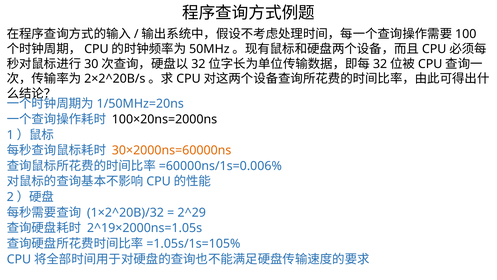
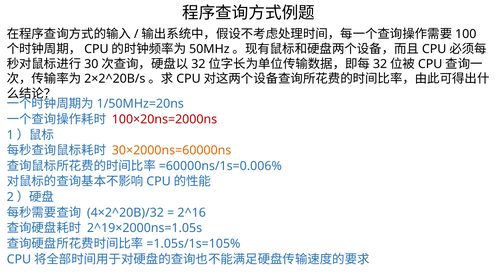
100×20ns=2000ns colour: black -> red
1×2^20B)/32: 1×2^20B)/32 -> 4×2^20B)/32
2^29: 2^29 -> 2^16
